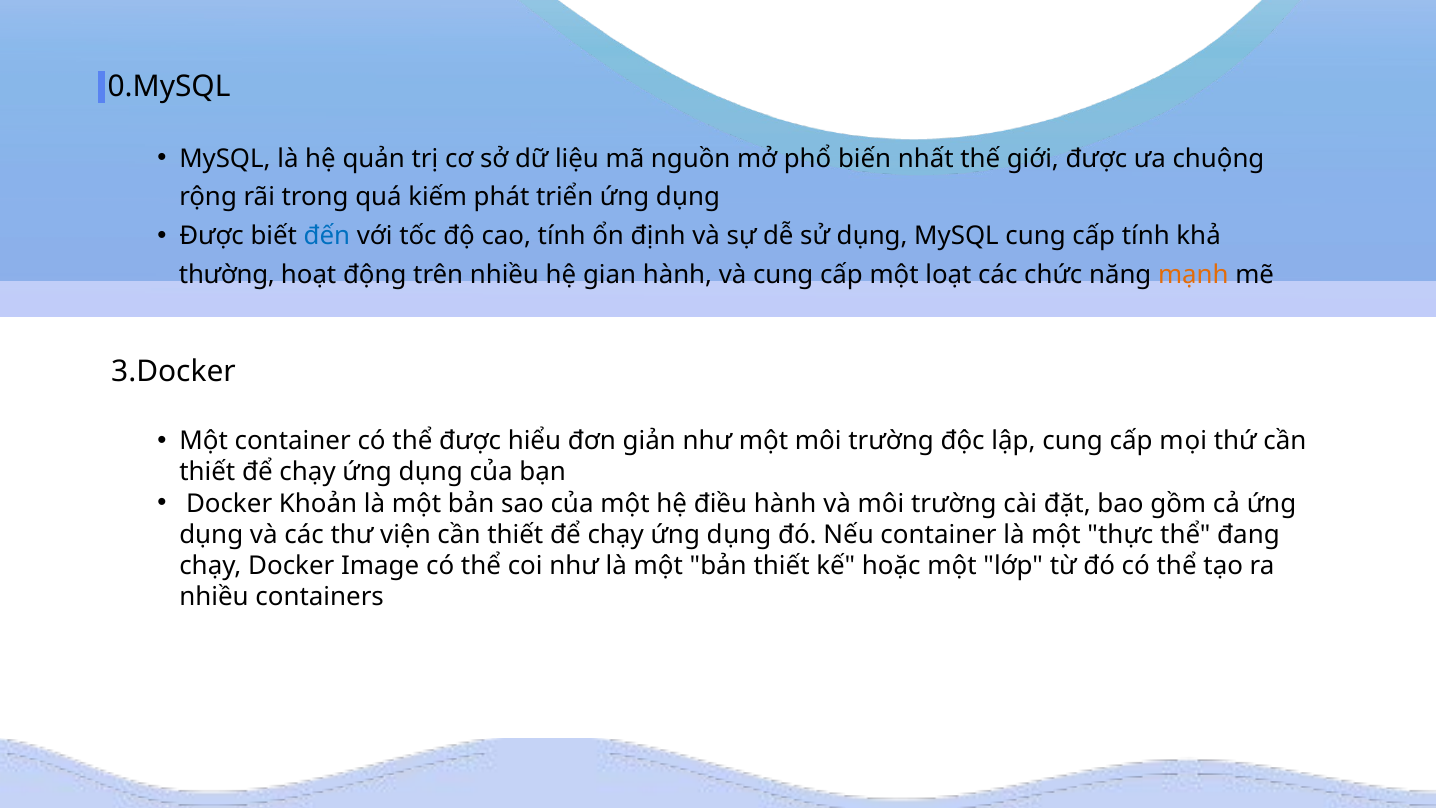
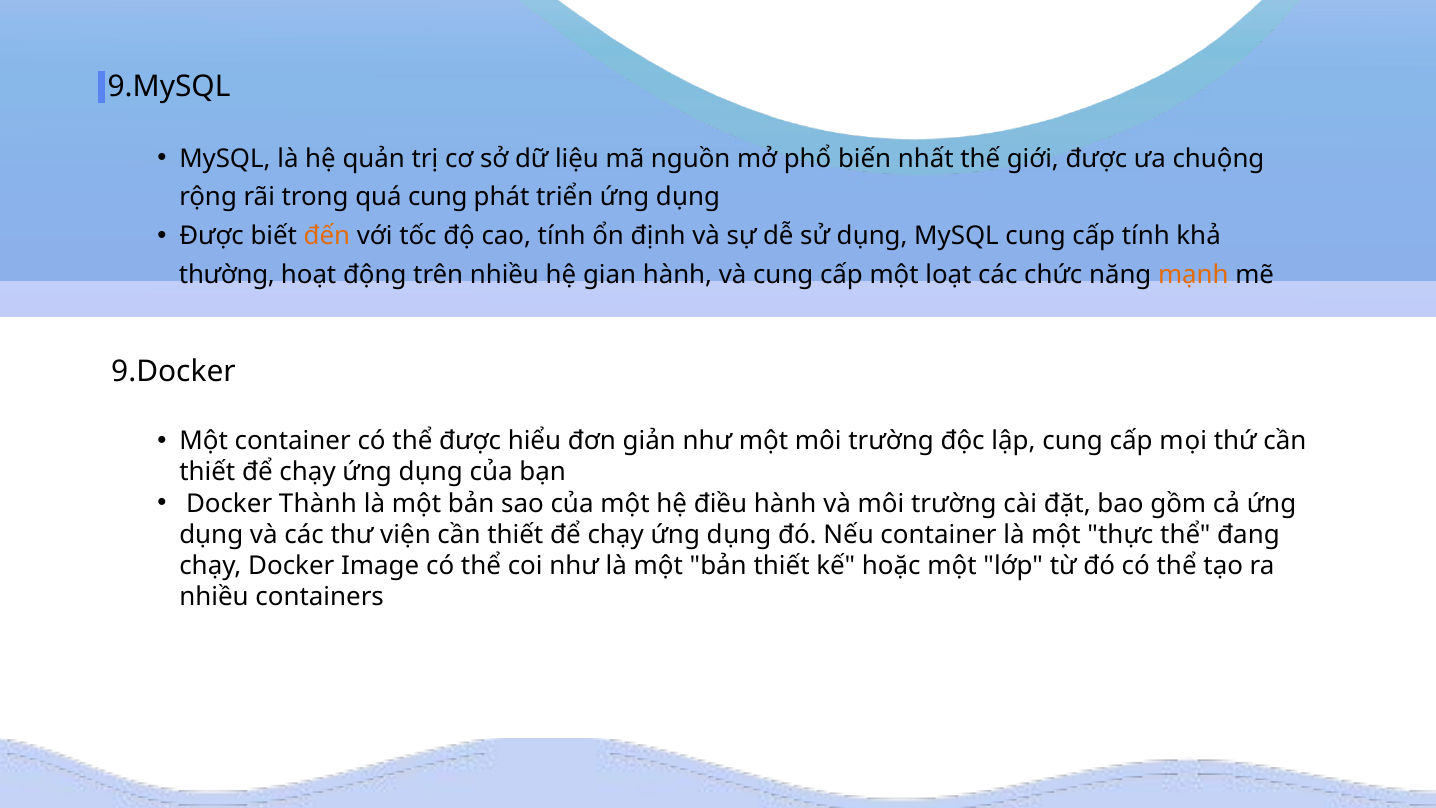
0.MySQL: 0.MySQL -> 9.MySQL
quá kiếm: kiếm -> cung
đến colour: blue -> orange
3.Docker: 3.Docker -> 9.Docker
Khoản: Khoản -> Thành
